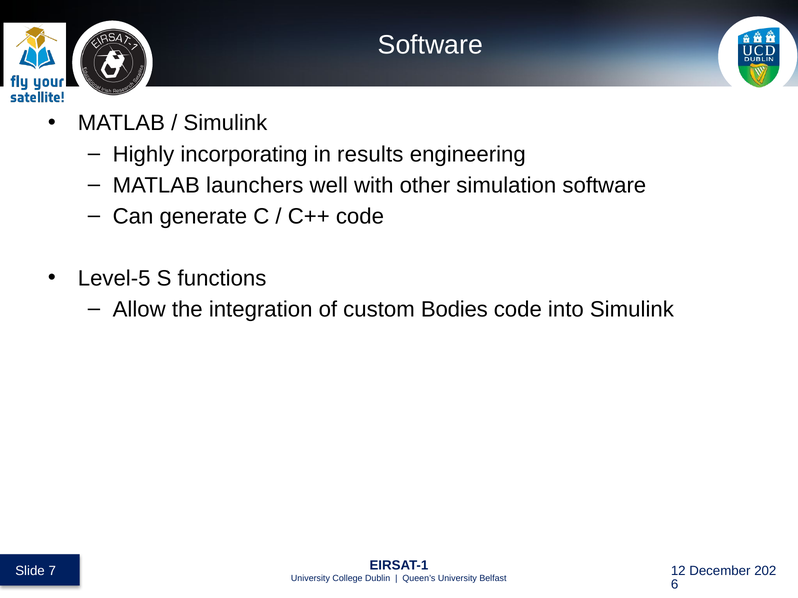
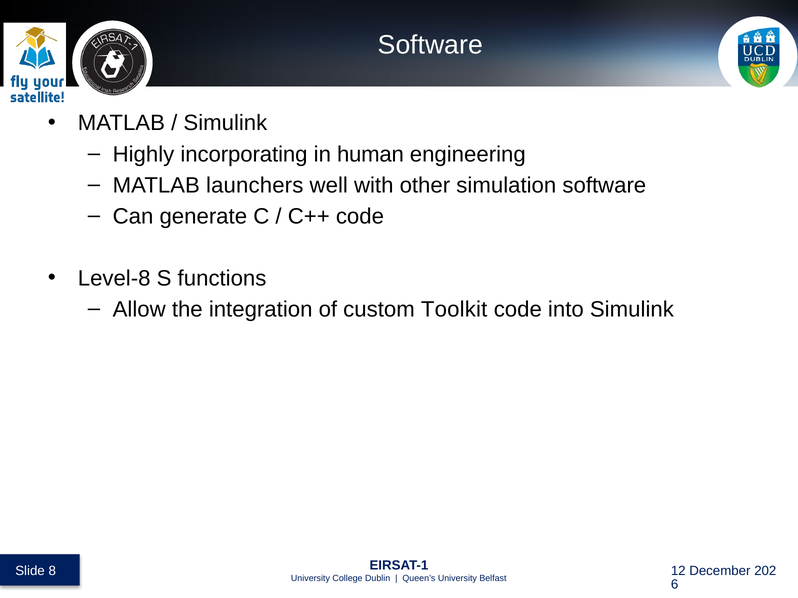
results: results -> human
Level-5: Level-5 -> Level-8
Bodies: Bodies -> Toolkit
7: 7 -> 8
